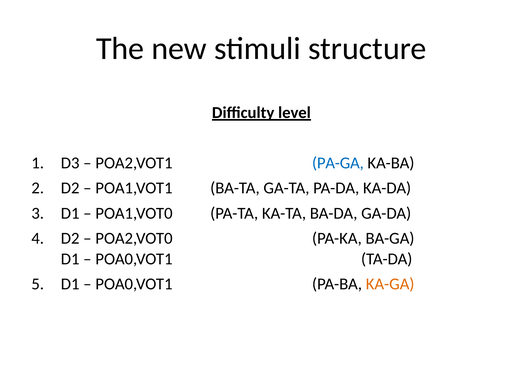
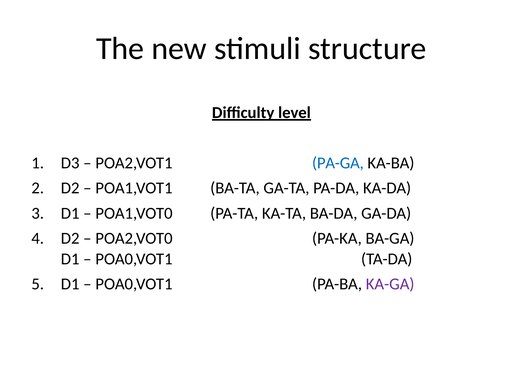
KA-GA colour: orange -> purple
